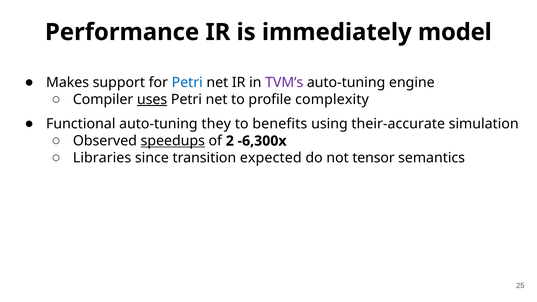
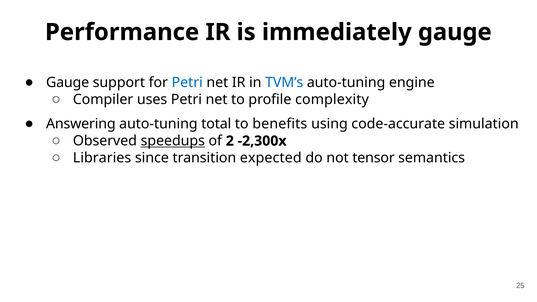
immediately model: model -> gauge
Makes at (68, 83): Makes -> Gauge
TVM’s colour: purple -> blue
uses underline: present -> none
Functional: Functional -> Answering
they: they -> total
their-accurate: their-accurate -> code-accurate
-6,300x: -6,300x -> -2,300x
